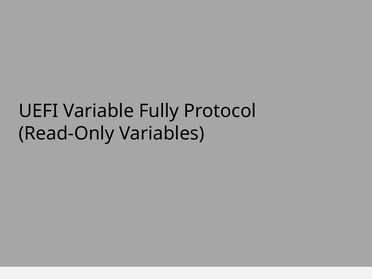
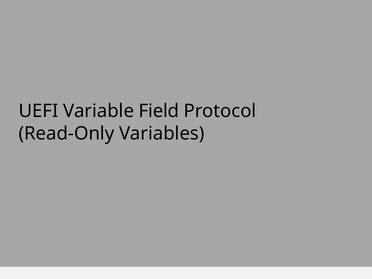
Fully: Fully -> Field
